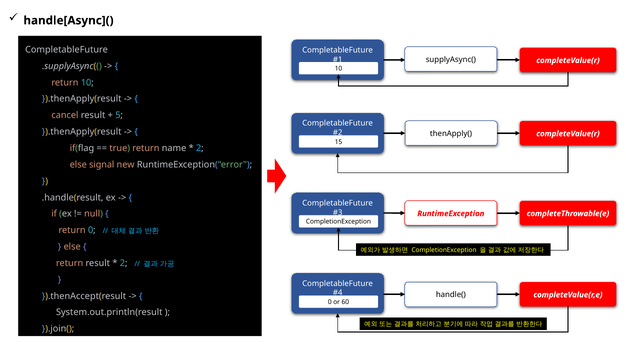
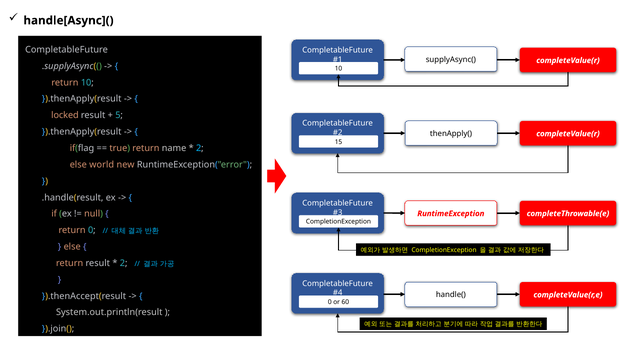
cancel: cancel -> locked
signal: signal -> world
